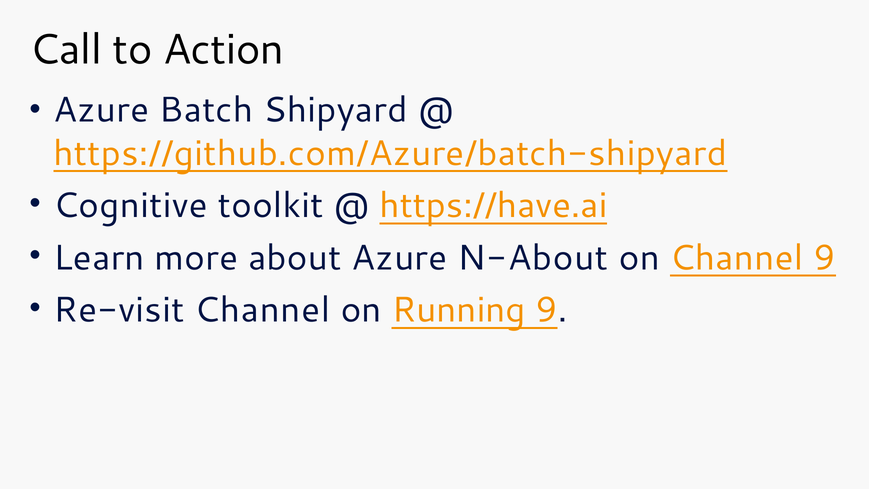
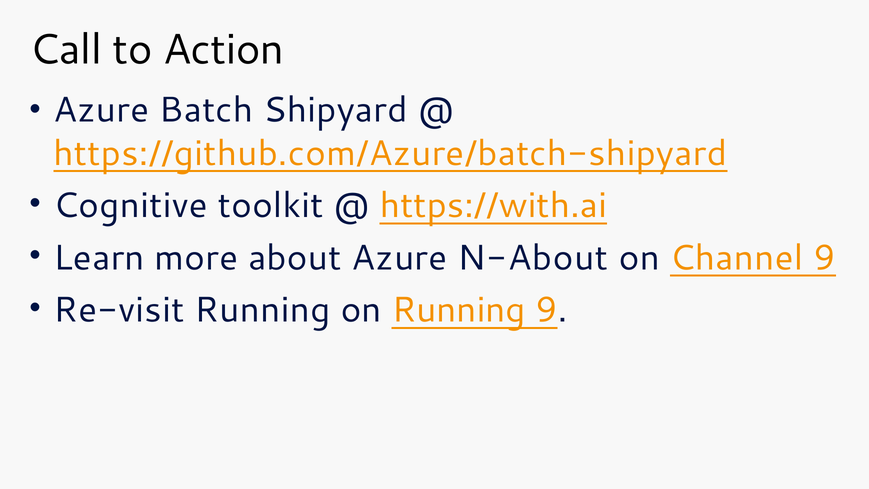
https://have.ai: https://have.ai -> https://with.ai
Re-visit Channel: Channel -> Running
